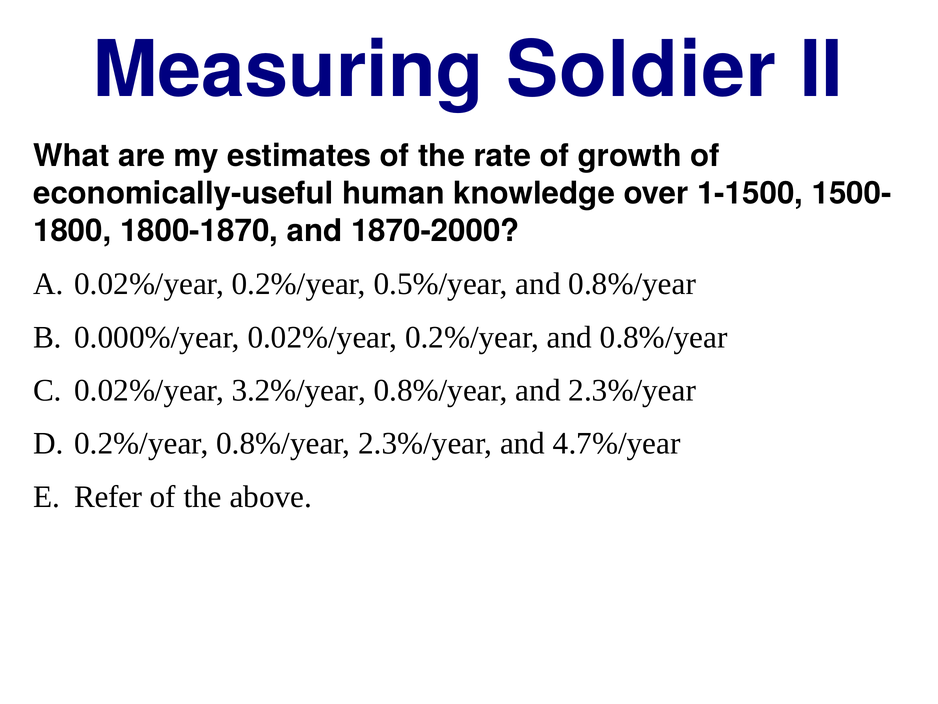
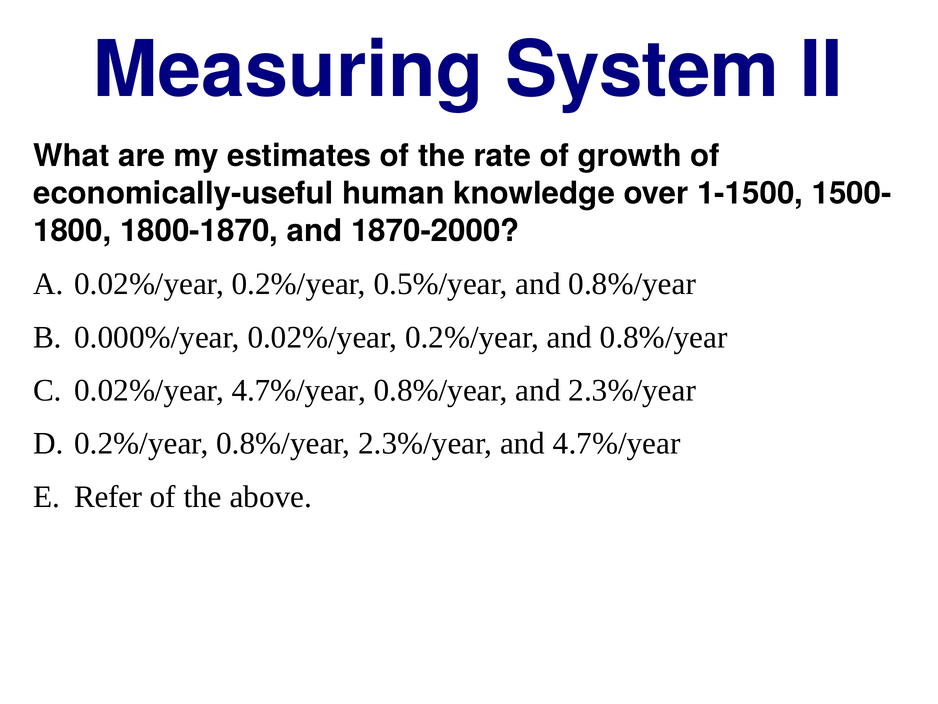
Soldier: Soldier -> System
0.02%/year 3.2%/year: 3.2%/year -> 4.7%/year
